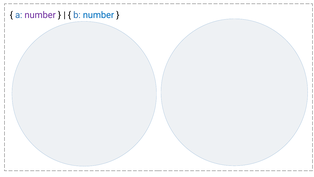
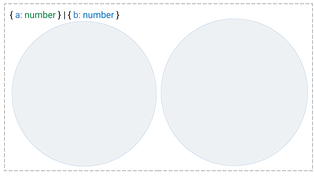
number at (40, 15) colour: purple -> green
